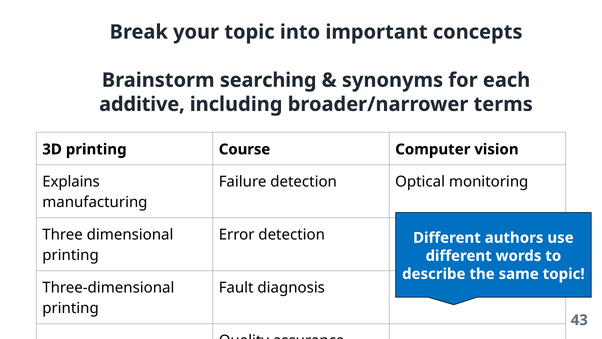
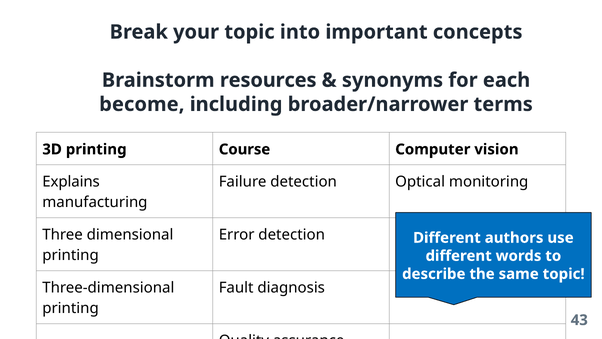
searching: searching -> resources
additive: additive -> become
